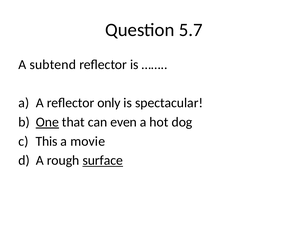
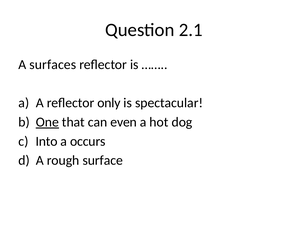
5.7: 5.7 -> 2.1
subtend: subtend -> surfaces
This: This -> Into
movie: movie -> occurs
surface underline: present -> none
